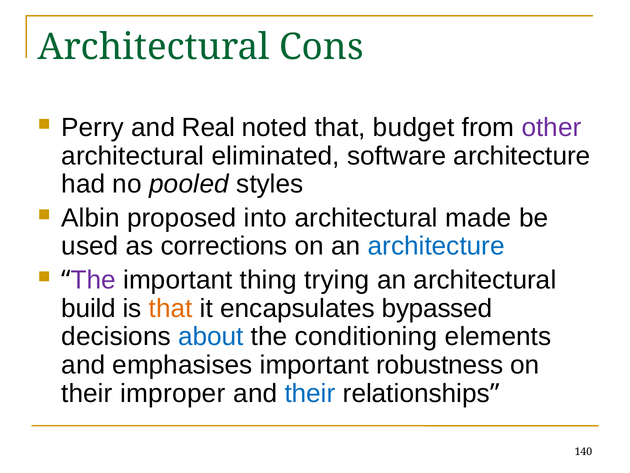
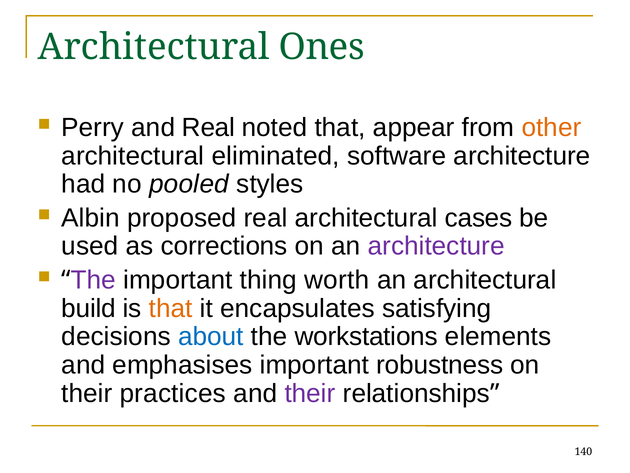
Cons: Cons -> Ones
budget: budget -> appear
other colour: purple -> orange
proposed into: into -> real
made: made -> cases
architecture at (436, 246) colour: blue -> purple
trying: trying -> worth
bypassed: bypassed -> satisfying
conditioning: conditioning -> workstations
improper: improper -> practices
their at (310, 393) colour: blue -> purple
